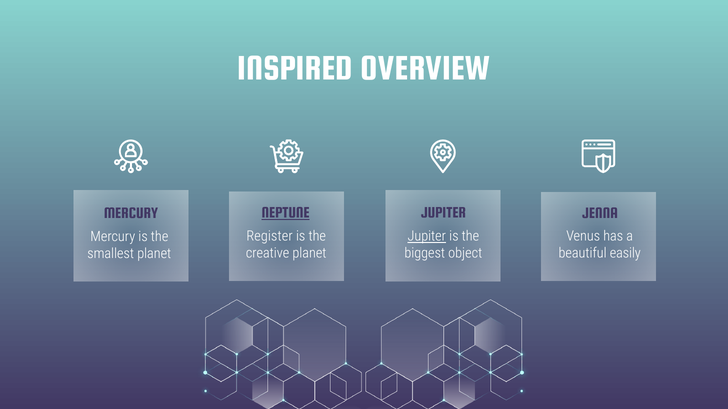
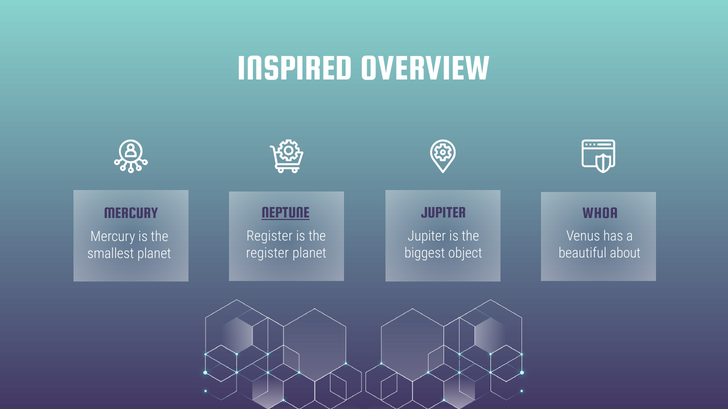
JENNA: JENNA -> WHOA
Jupiter at (427, 237) underline: present -> none
creative at (268, 254): creative -> register
easily: easily -> about
